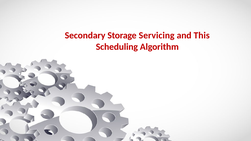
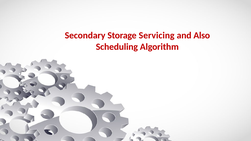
This: This -> Also
